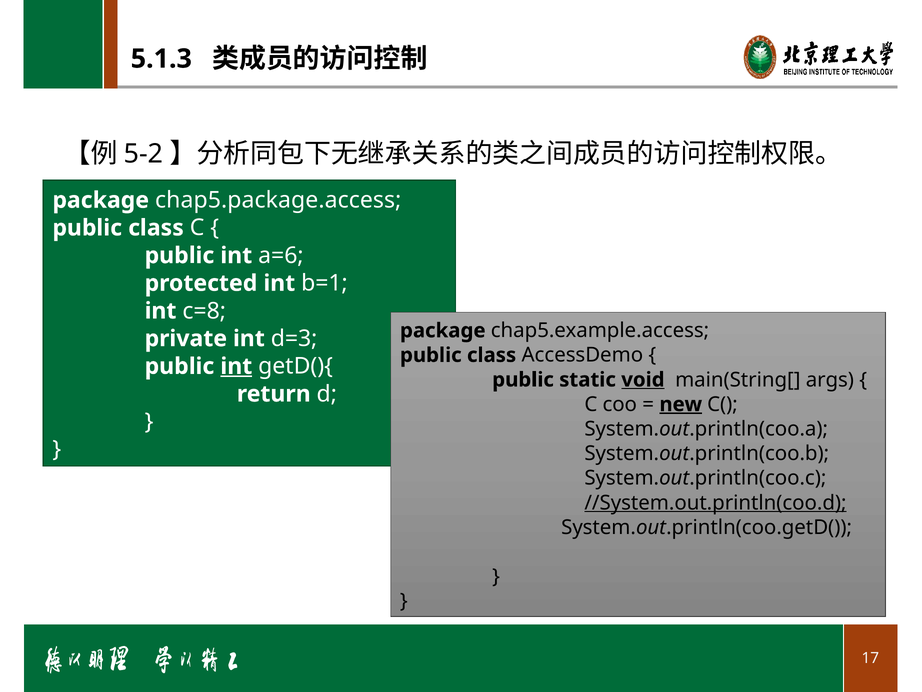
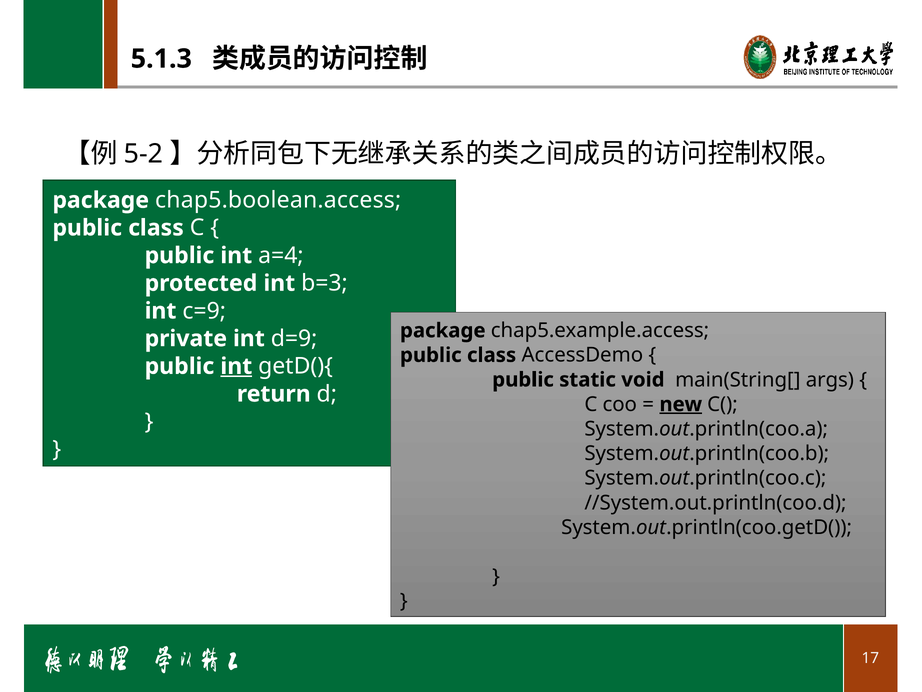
chap5.package.access: chap5.package.access -> chap5.boolean.access
a=6: a=6 -> a=4
b=1: b=1 -> b=3
c=8: c=8 -> c=9
d=3: d=3 -> d=9
void underline: present -> none
//System.out.println(coo.d underline: present -> none
